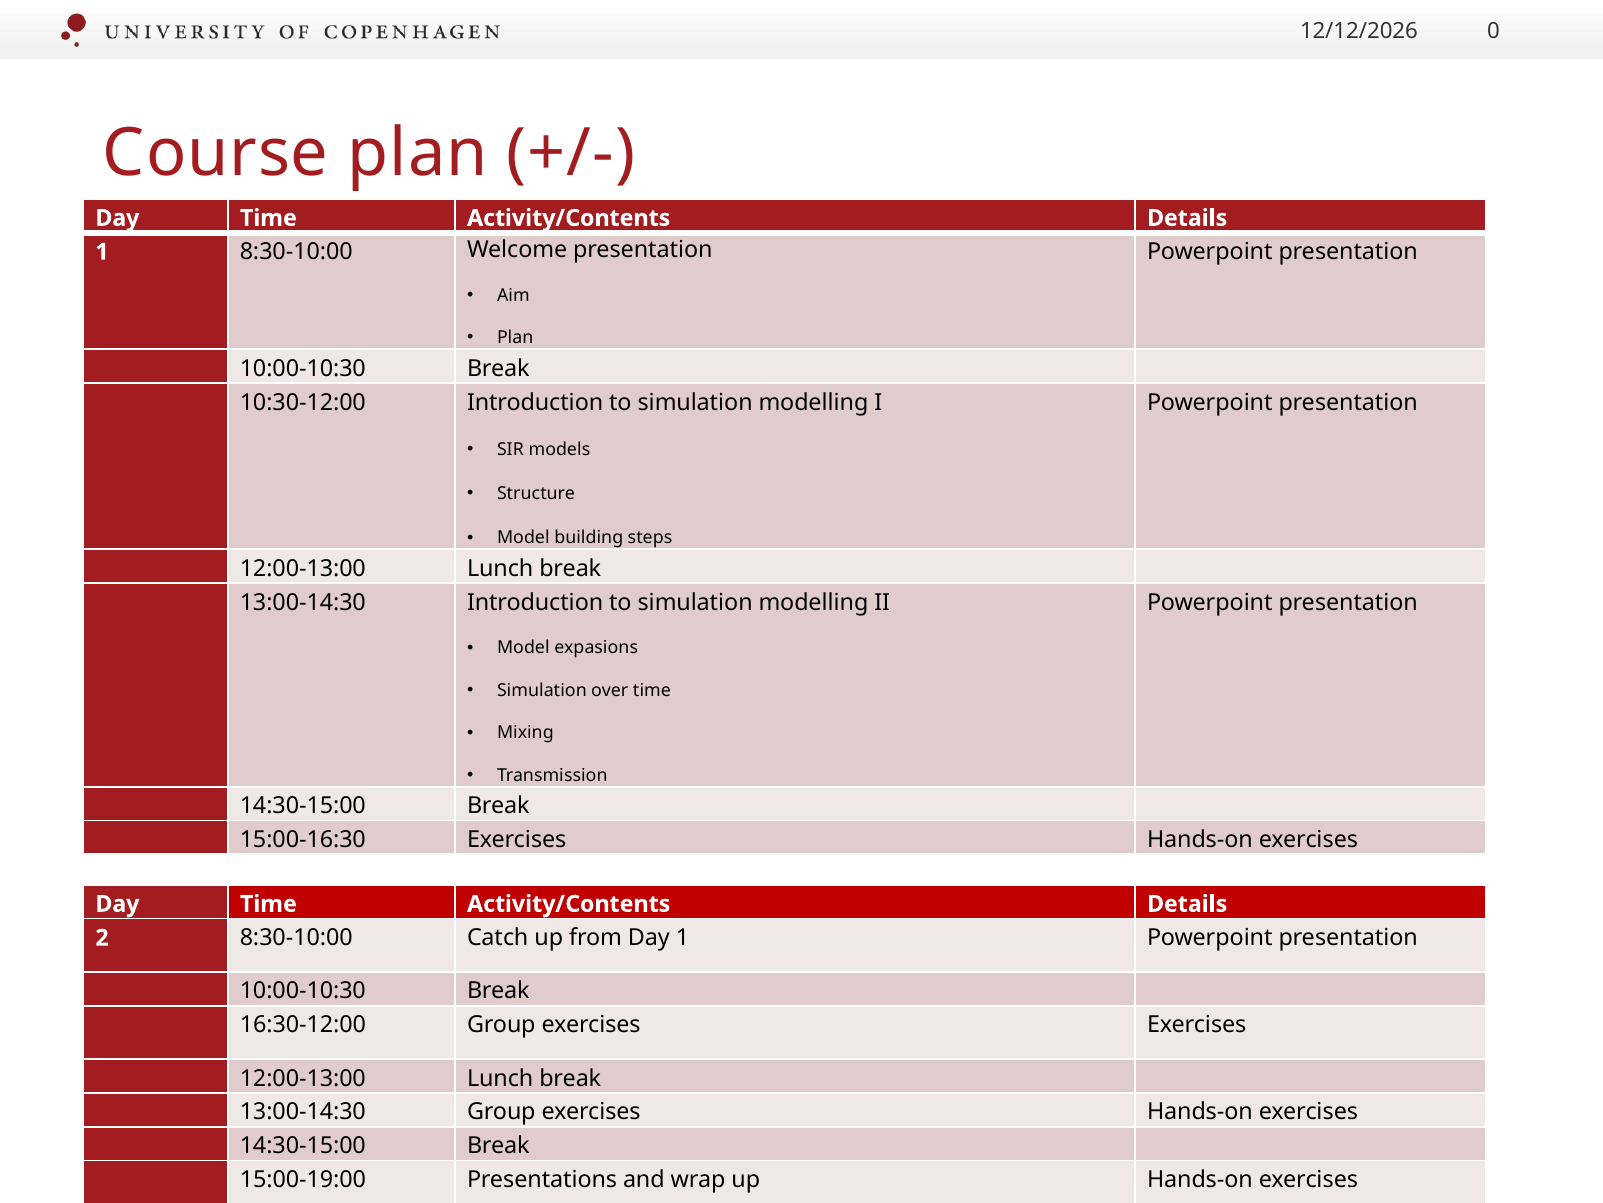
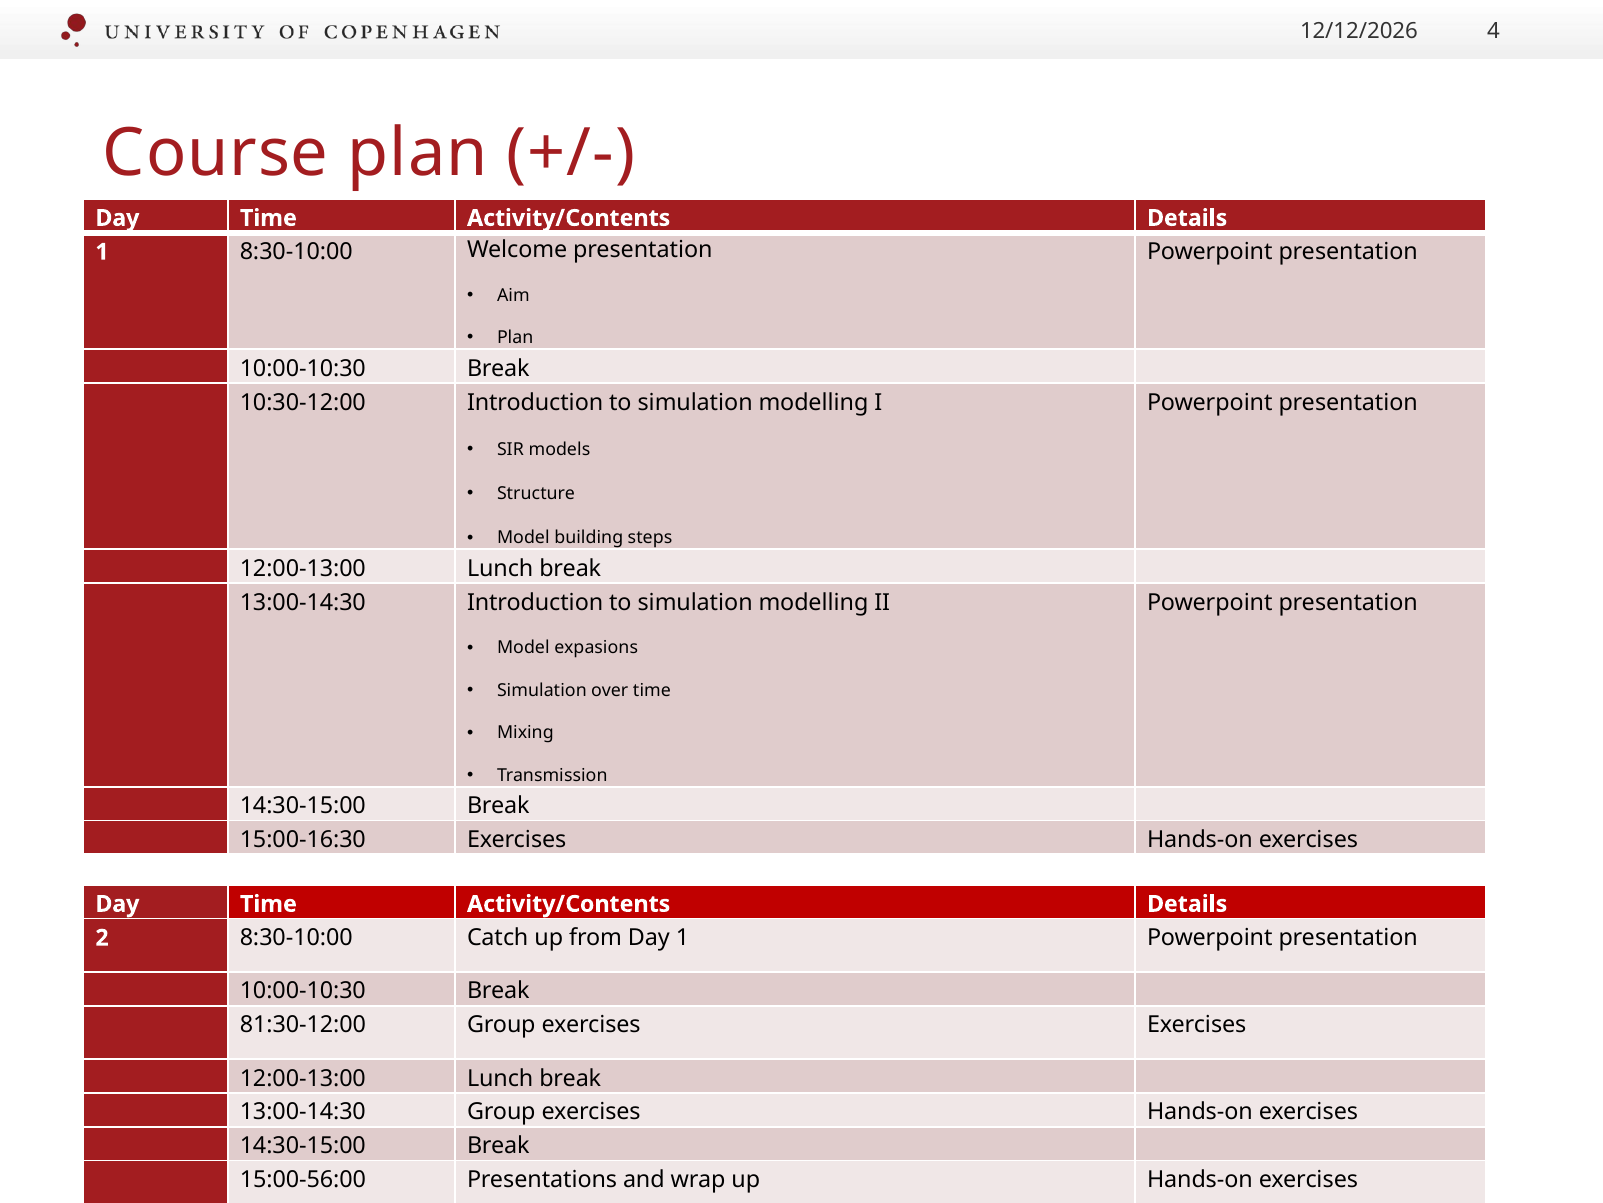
0: 0 -> 4
16:30-12:00: 16:30-12:00 -> 81:30-12:00
15:00-19:00: 15:00-19:00 -> 15:00-56:00
